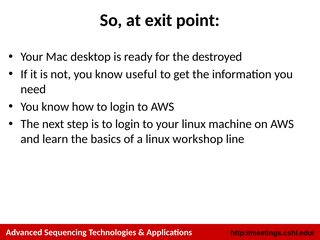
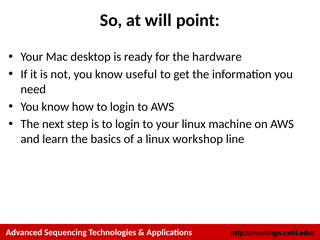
exit: exit -> will
destroyed: destroyed -> hardware
